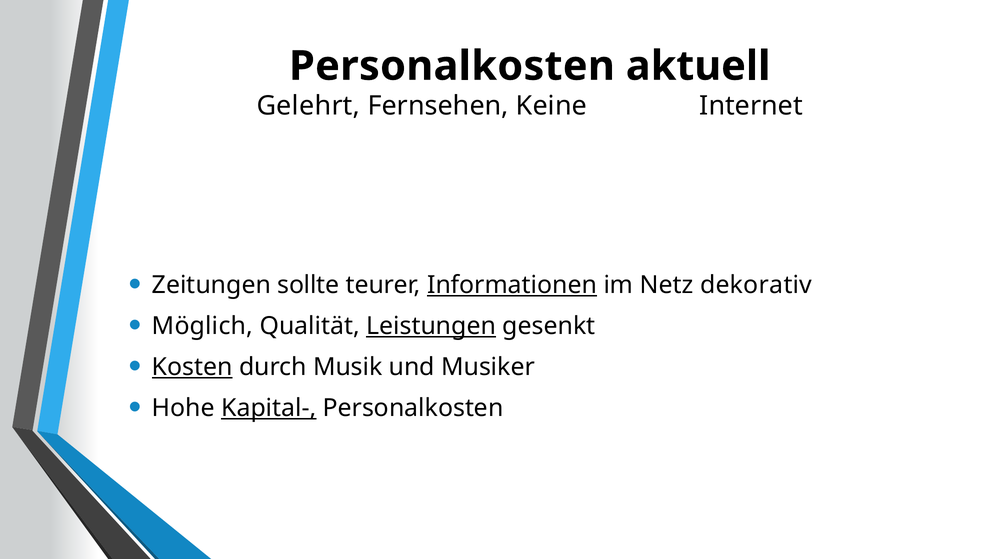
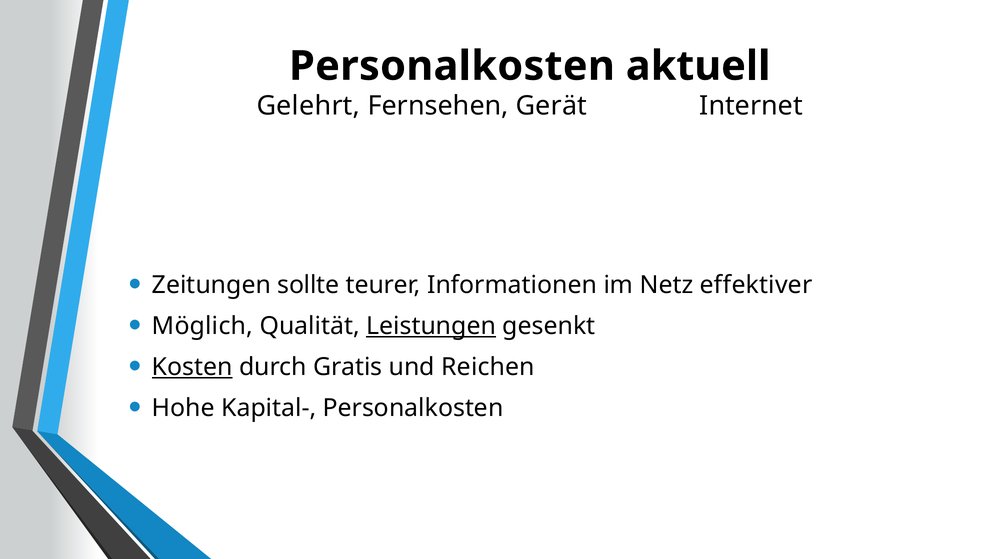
Keine: Keine -> Gerät
Informationen underline: present -> none
dekorativ: dekorativ -> effektiver
Musik: Musik -> Gratis
Musiker: Musiker -> Reichen
Kapital- underline: present -> none
